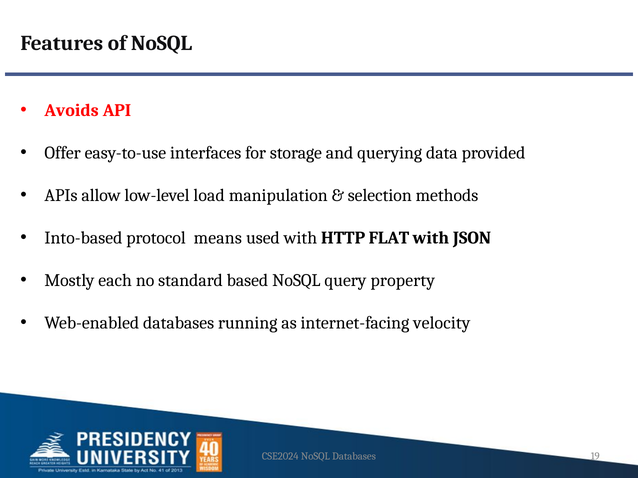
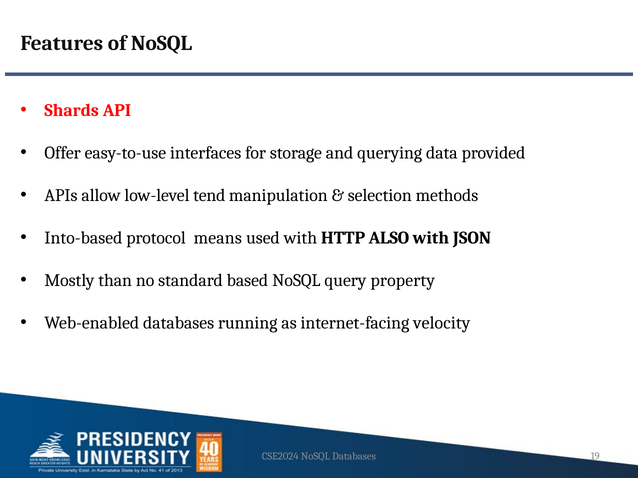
Avoids: Avoids -> Shards
load: load -> tend
FLAT: FLAT -> ALSO
each: each -> than
